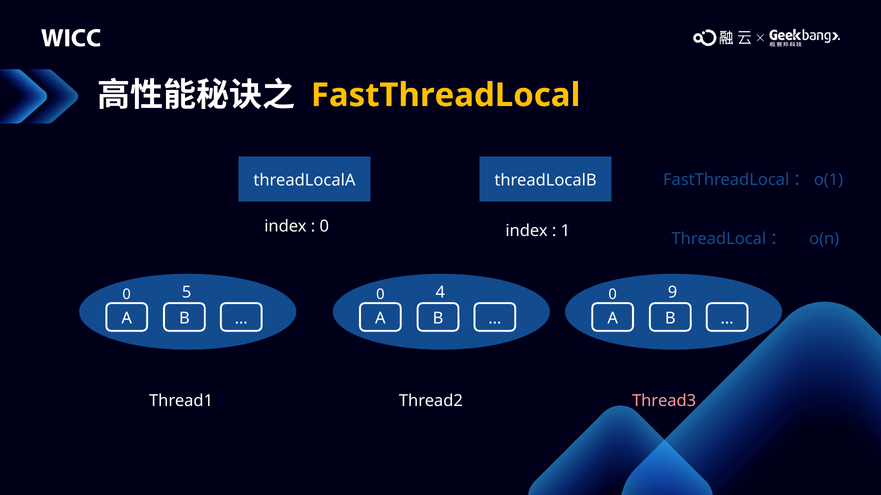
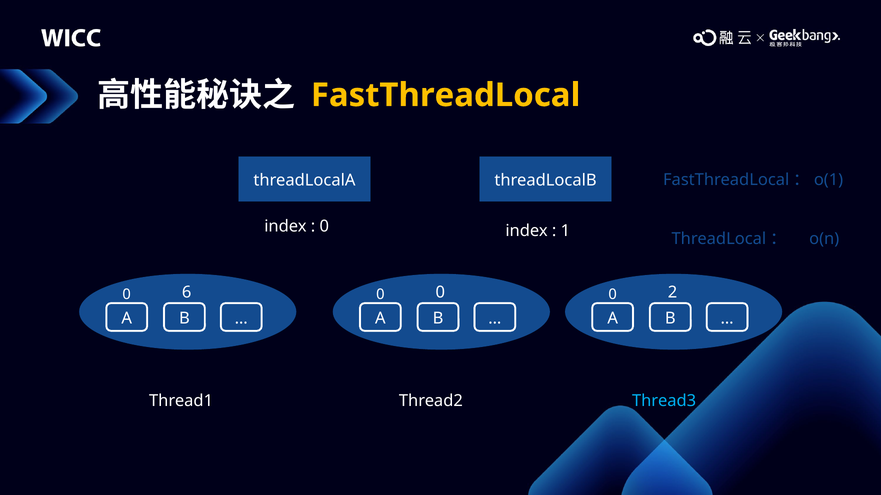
5: 5 -> 6
0 4: 4 -> 0
9: 9 -> 2
Thread3 colour: pink -> light blue
